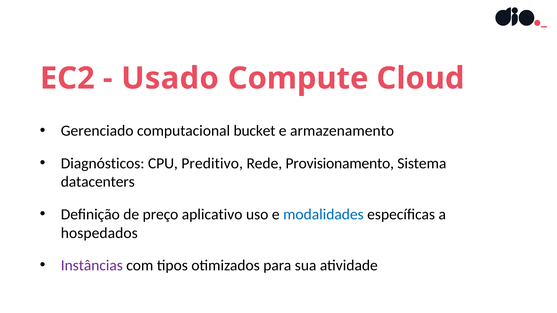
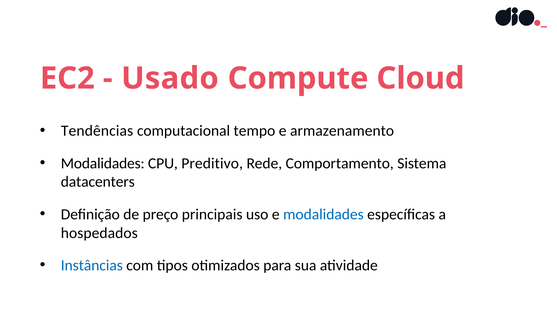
Gerenciado: Gerenciado -> Tendências
bucket: bucket -> tempo
Diagnósticos at (103, 164): Diagnósticos -> Modalidades
Provisionamento: Provisionamento -> Comportamento
aplicativo: aplicativo -> principais
Instâncias colour: purple -> blue
